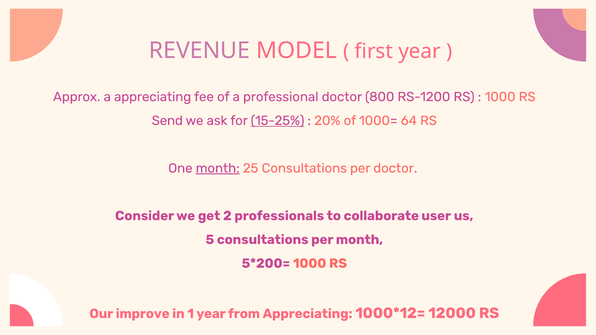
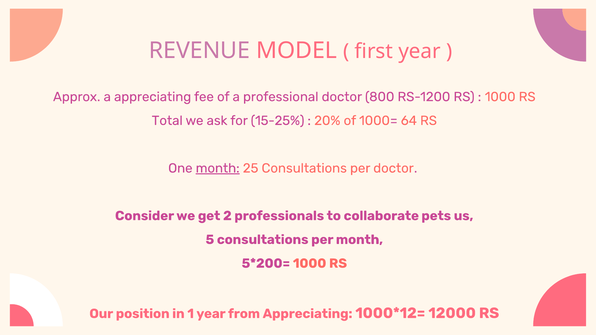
Send: Send -> Total
15-25% underline: present -> none
user: user -> pets
improve: improve -> position
